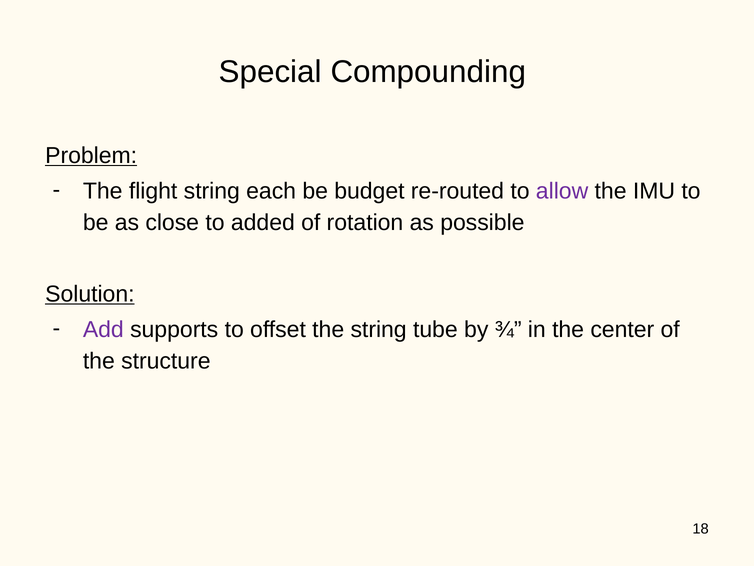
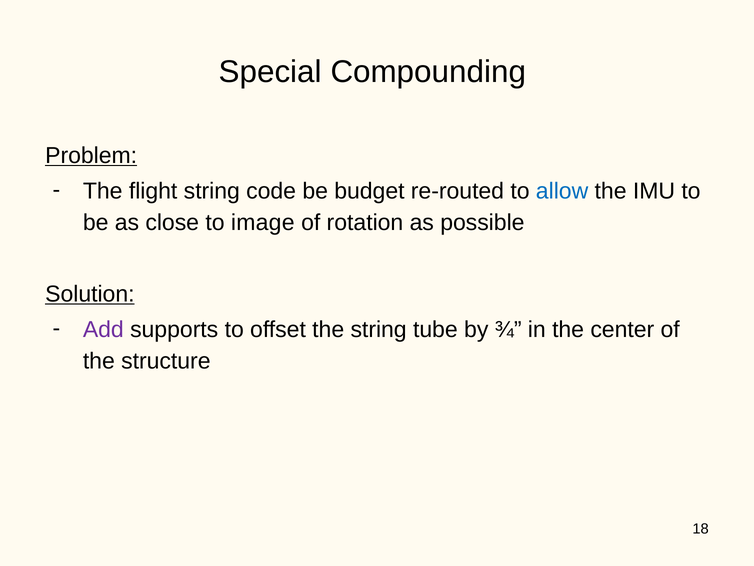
each: each -> code
allow colour: purple -> blue
added: added -> image
